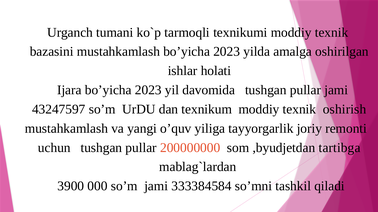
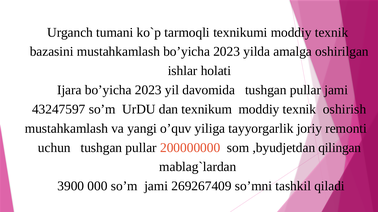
tartibga: tartibga -> qilingan
333384584: 333384584 -> 269267409
